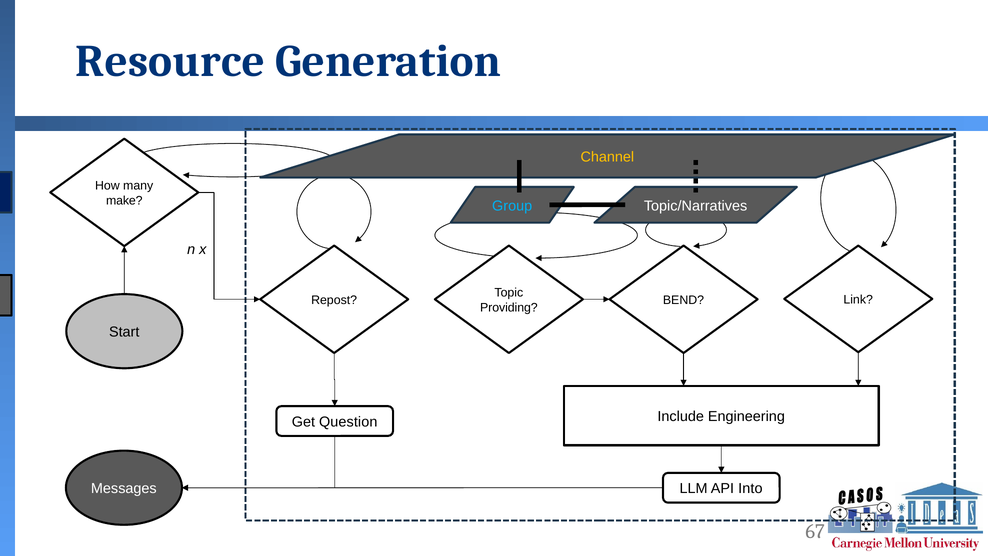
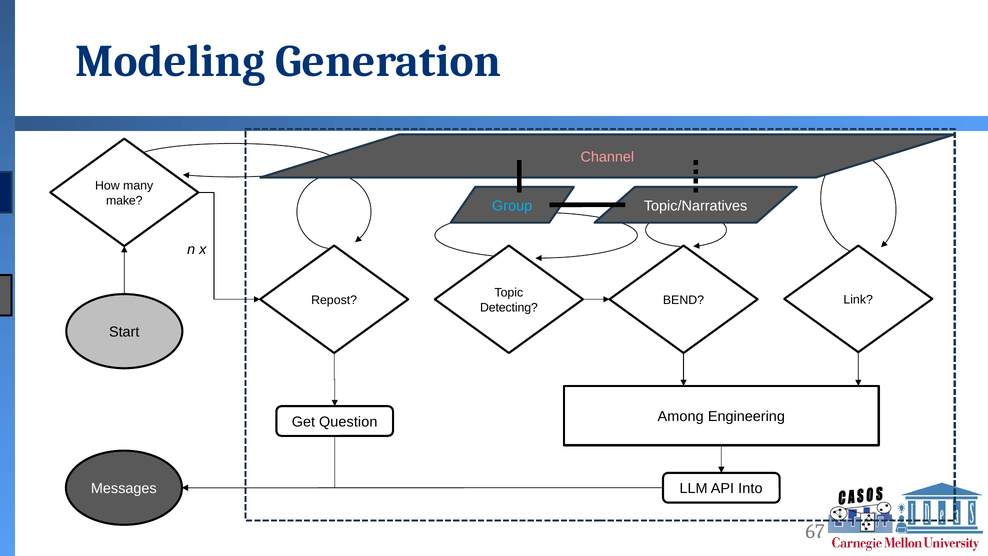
Resource: Resource -> Modeling
Channel colour: yellow -> pink
Providing: Providing -> Detecting
Include: Include -> Among
